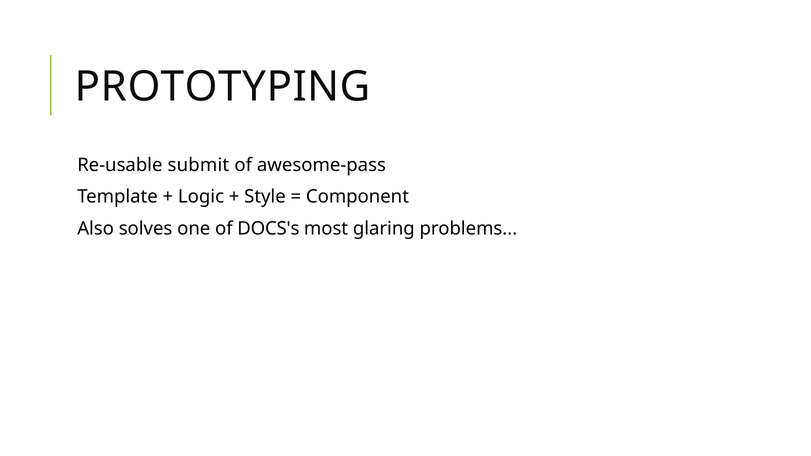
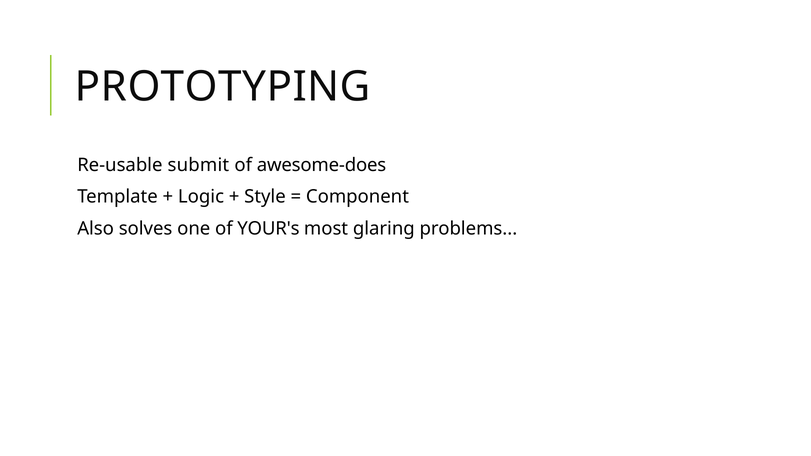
awesome-pass: awesome-pass -> awesome-does
DOCS's: DOCS's -> YOUR's
